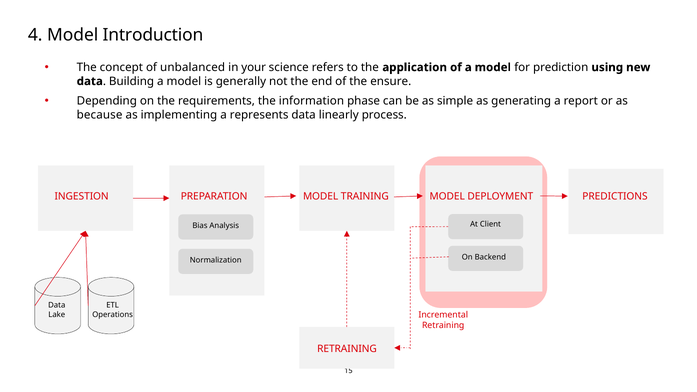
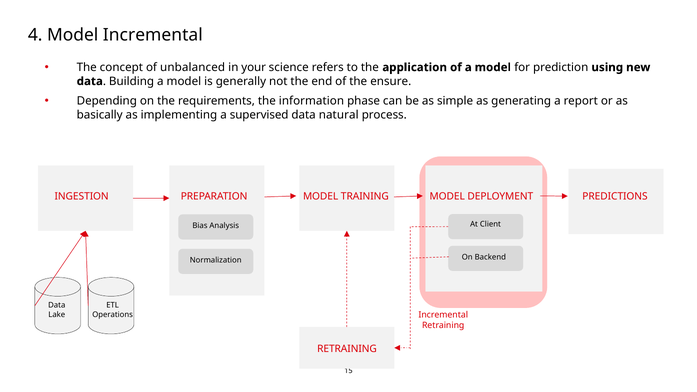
Model Introduction: Introduction -> Incremental
because: because -> basically
represents: represents -> supervised
linearly: linearly -> natural
